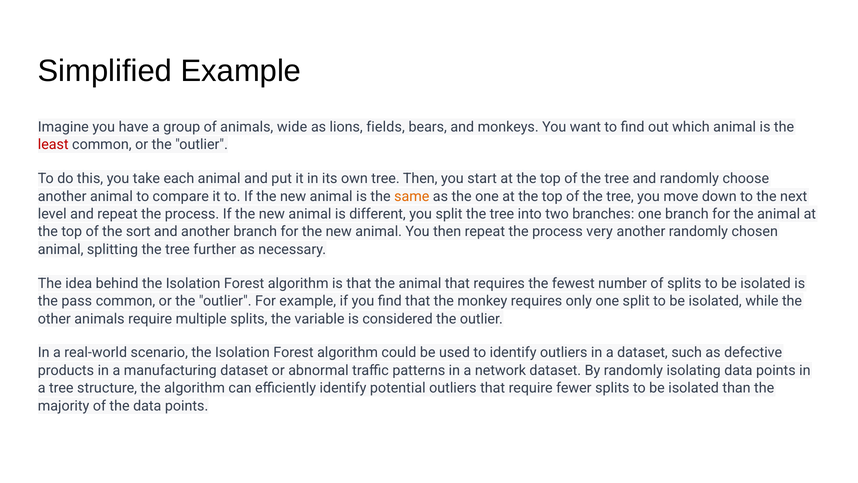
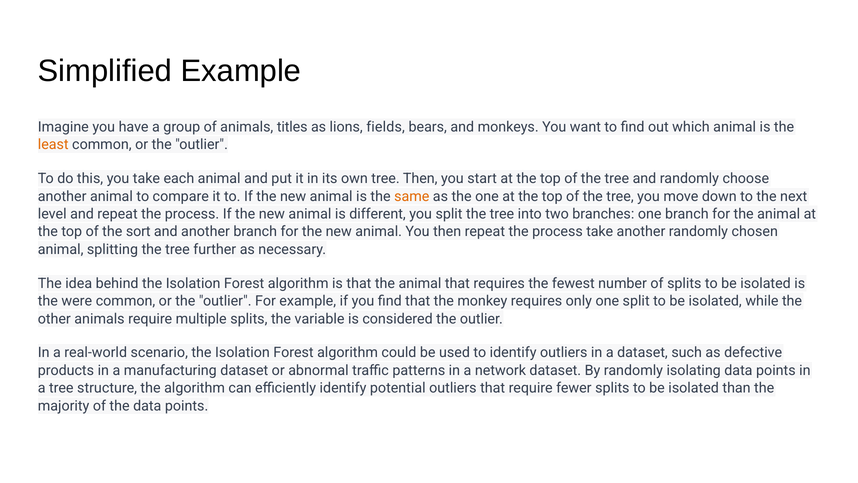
wide: wide -> titles
least colour: red -> orange
process very: very -> take
pass: pass -> were
